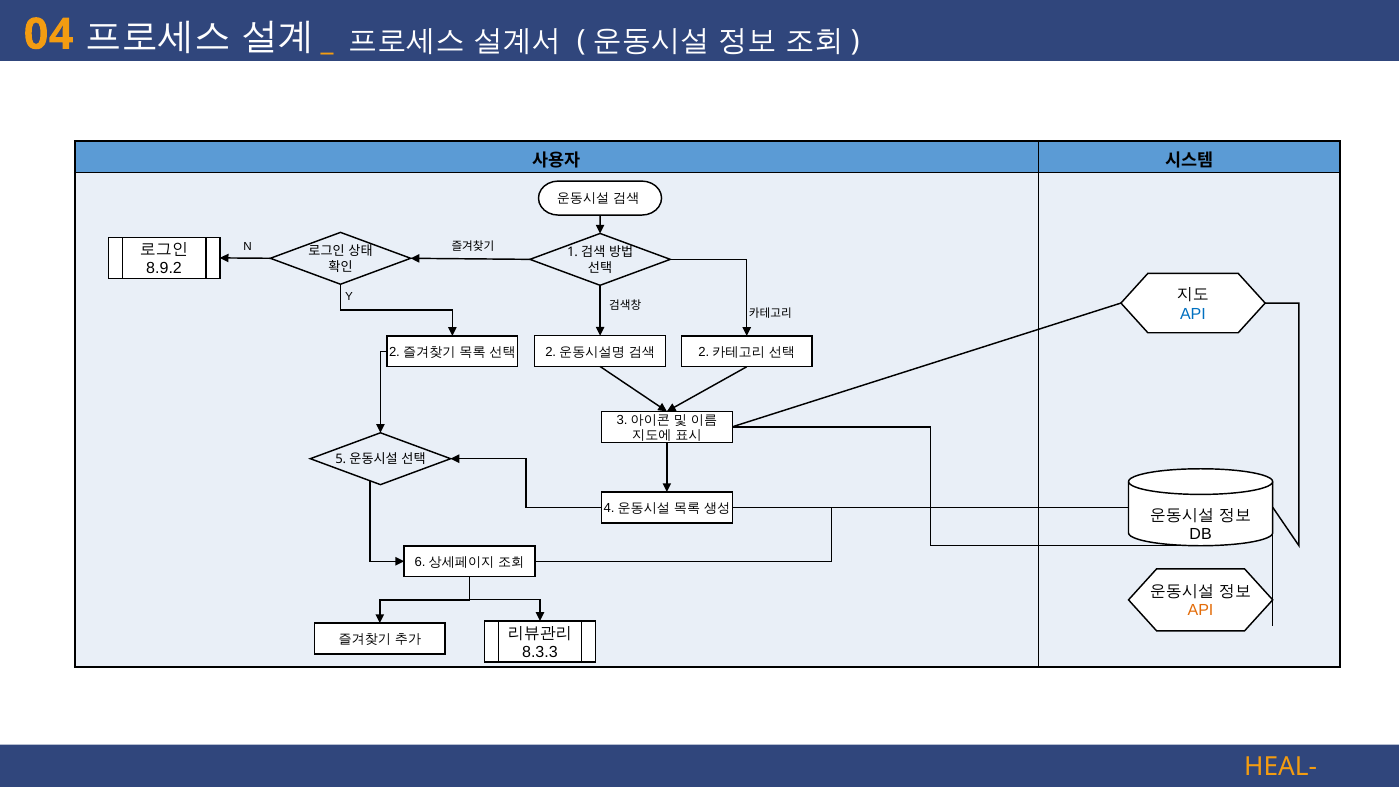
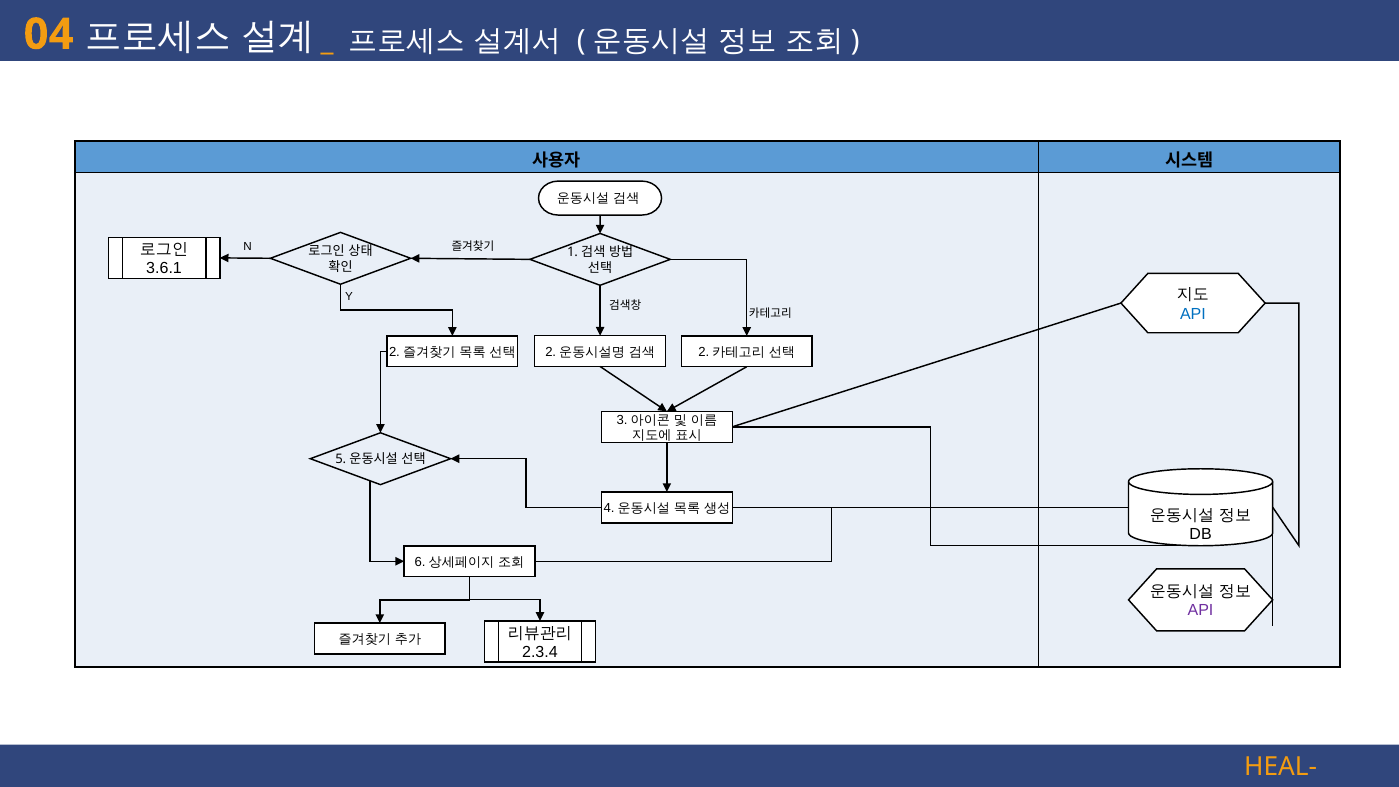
8.9.2: 8.9.2 -> 3.6.1
API at (1201, 611) colour: orange -> purple
8.3.3: 8.3.3 -> 2.3.4
